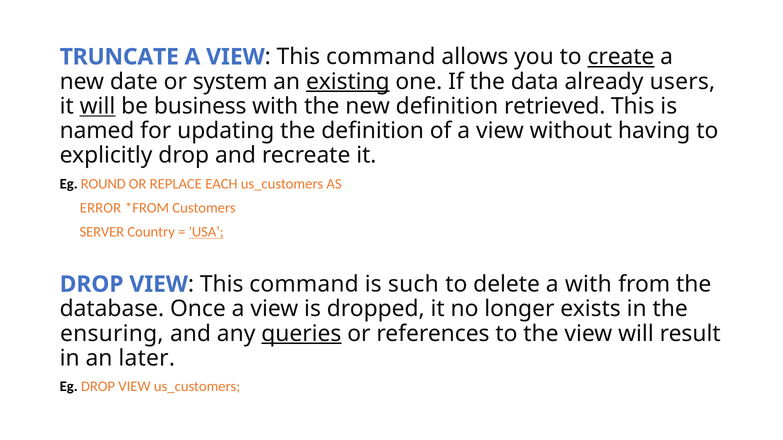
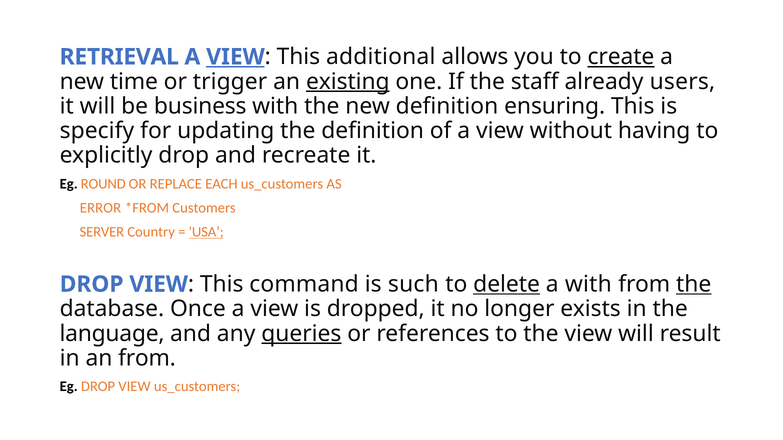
TRUNCATE: TRUNCATE -> RETRIEVAL
VIEW at (235, 57) underline: none -> present
command at (381, 57): command -> additional
date: date -> time
system: system -> trigger
data: data -> staff
will at (97, 106) underline: present -> none
retrieved: retrieved -> ensuring
named: named -> specify
delete underline: none -> present
the at (694, 285) underline: none -> present
ensuring: ensuring -> language
an later: later -> from
